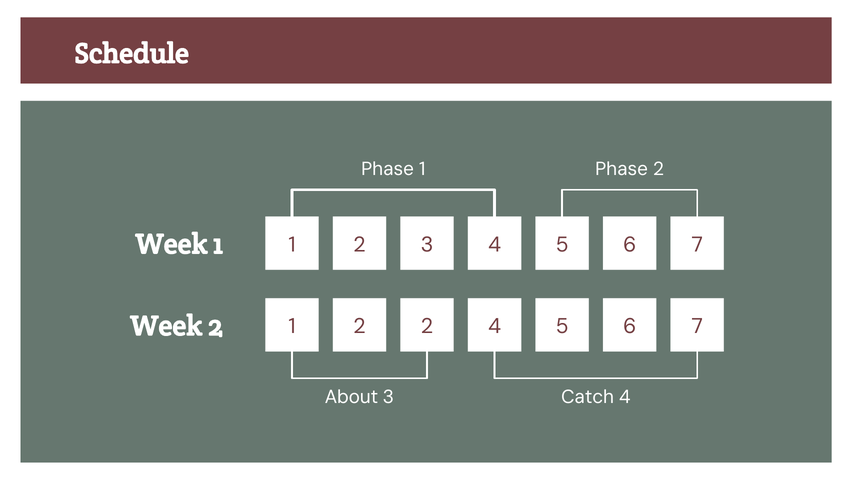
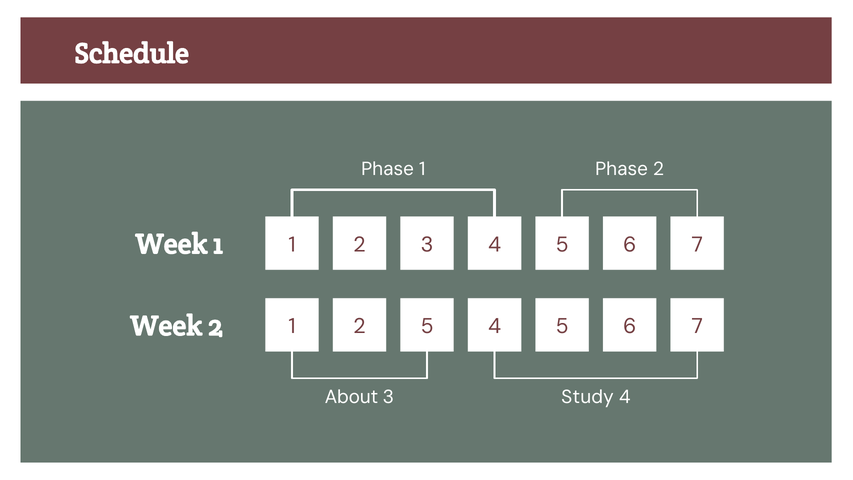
2 2: 2 -> 5
Catch: Catch -> Study
